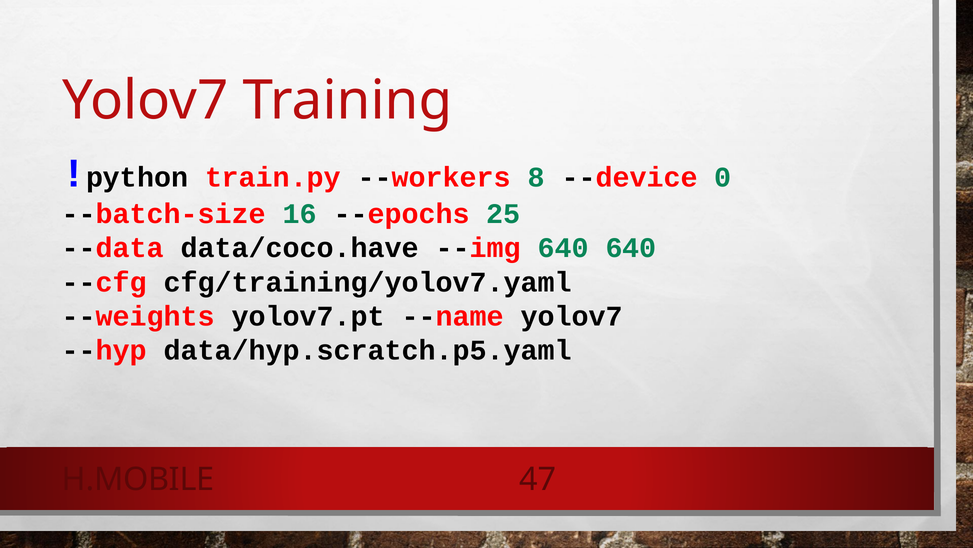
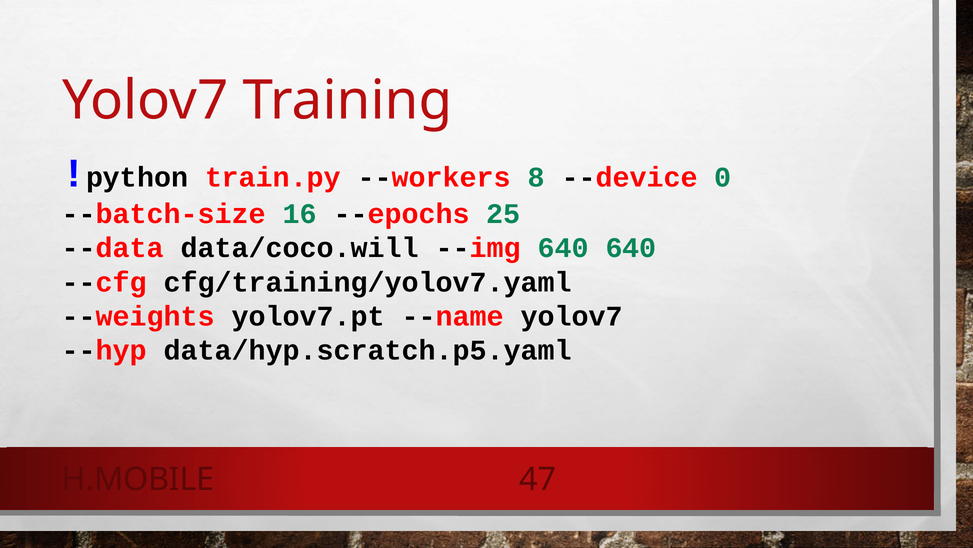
data/coco.have: data/coco.have -> data/coco.will
